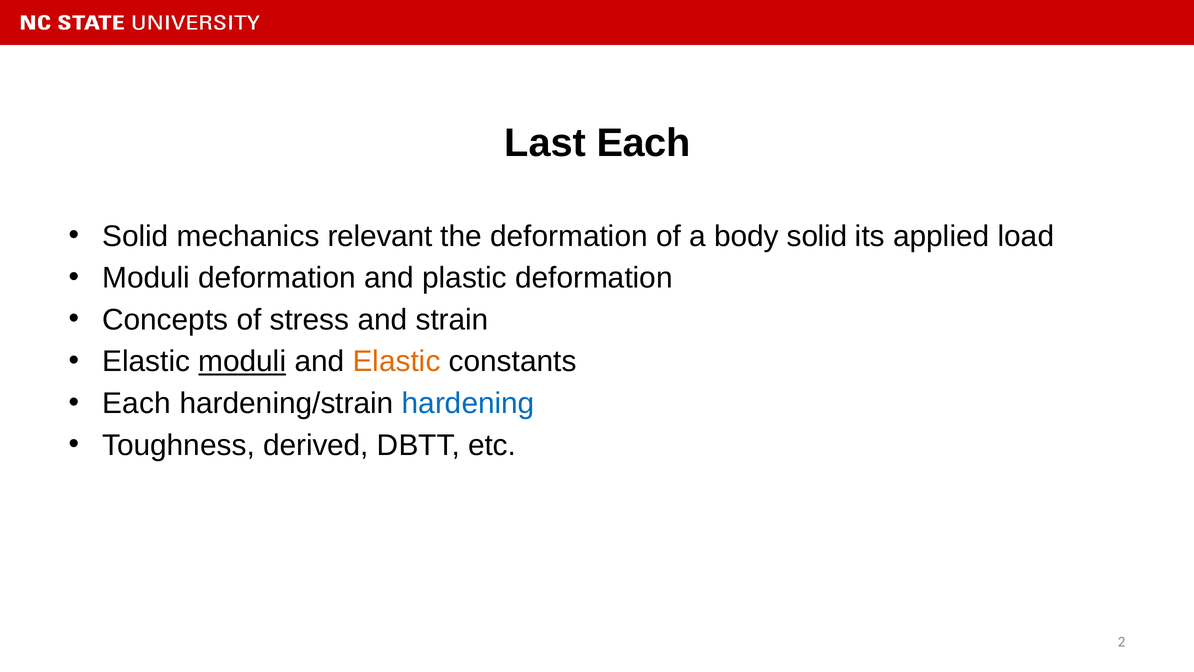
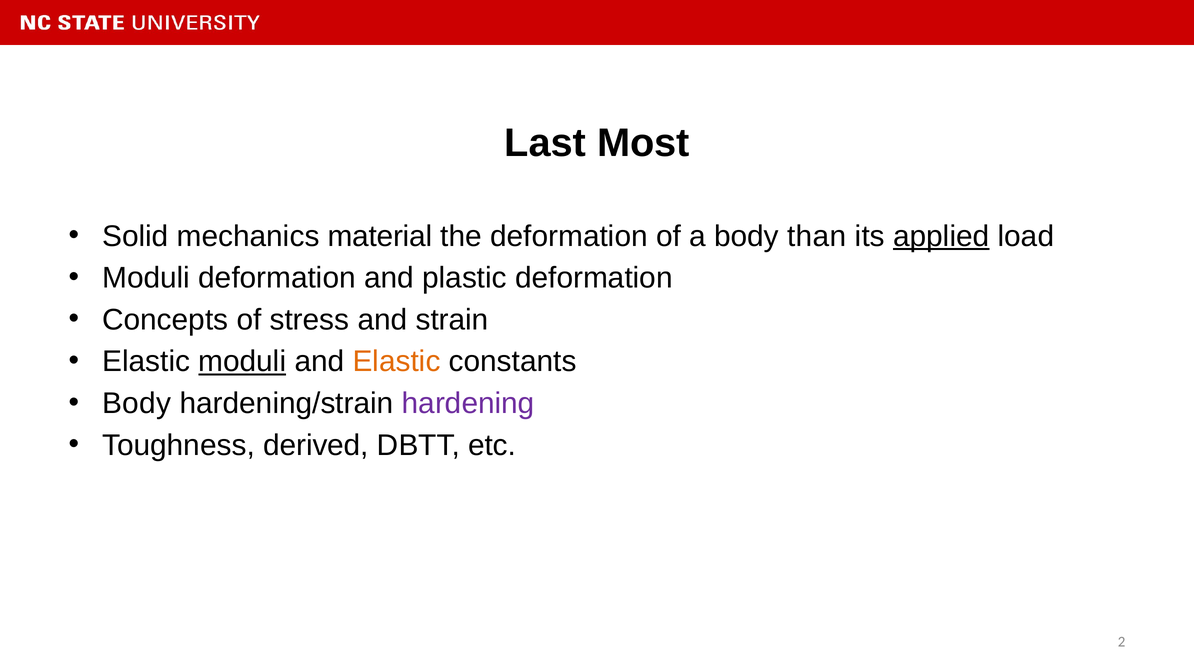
Last Each: Each -> Most
relevant: relevant -> material
body solid: solid -> than
applied underline: none -> present
Each at (137, 403): Each -> Body
hardening colour: blue -> purple
